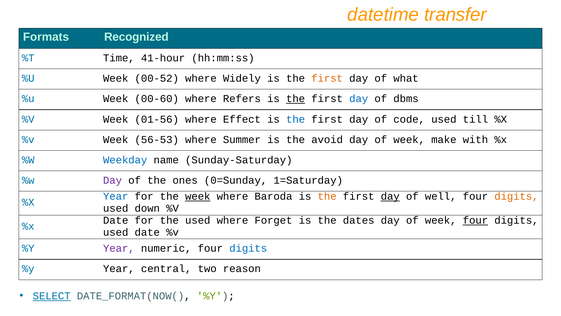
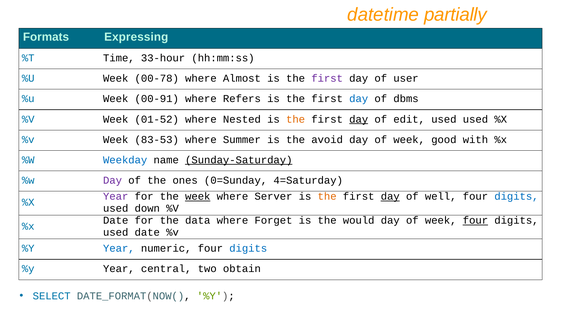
transfer: transfer -> partially
Recognized: Recognized -> Expressing
41-hour: 41-hour -> 33-hour
00-52: 00-52 -> 00-78
Widely: Widely -> Almost
first at (327, 78) colour: orange -> purple
what: what -> user
00-60: 00-60 -> 00-91
the at (296, 99) underline: present -> none
01-56: 01-56 -> 01-52
Effect: Effect -> Nested
the at (296, 119) colour: blue -> orange
day at (359, 119) underline: none -> present
code: code -> edit
used till: till -> used
56-53: 56-53 -> 83-53
make: make -> good
Sunday-Saturday underline: none -> present
1=Saturday: 1=Saturday -> 4=Saturday
Year at (116, 196) colour: blue -> purple
Baroda: Baroda -> Server
digits at (516, 196) colour: orange -> blue
the used: used -> data
dates: dates -> would
Year at (119, 248) colour: purple -> blue
reason: reason -> obtain
SELECT underline: present -> none
